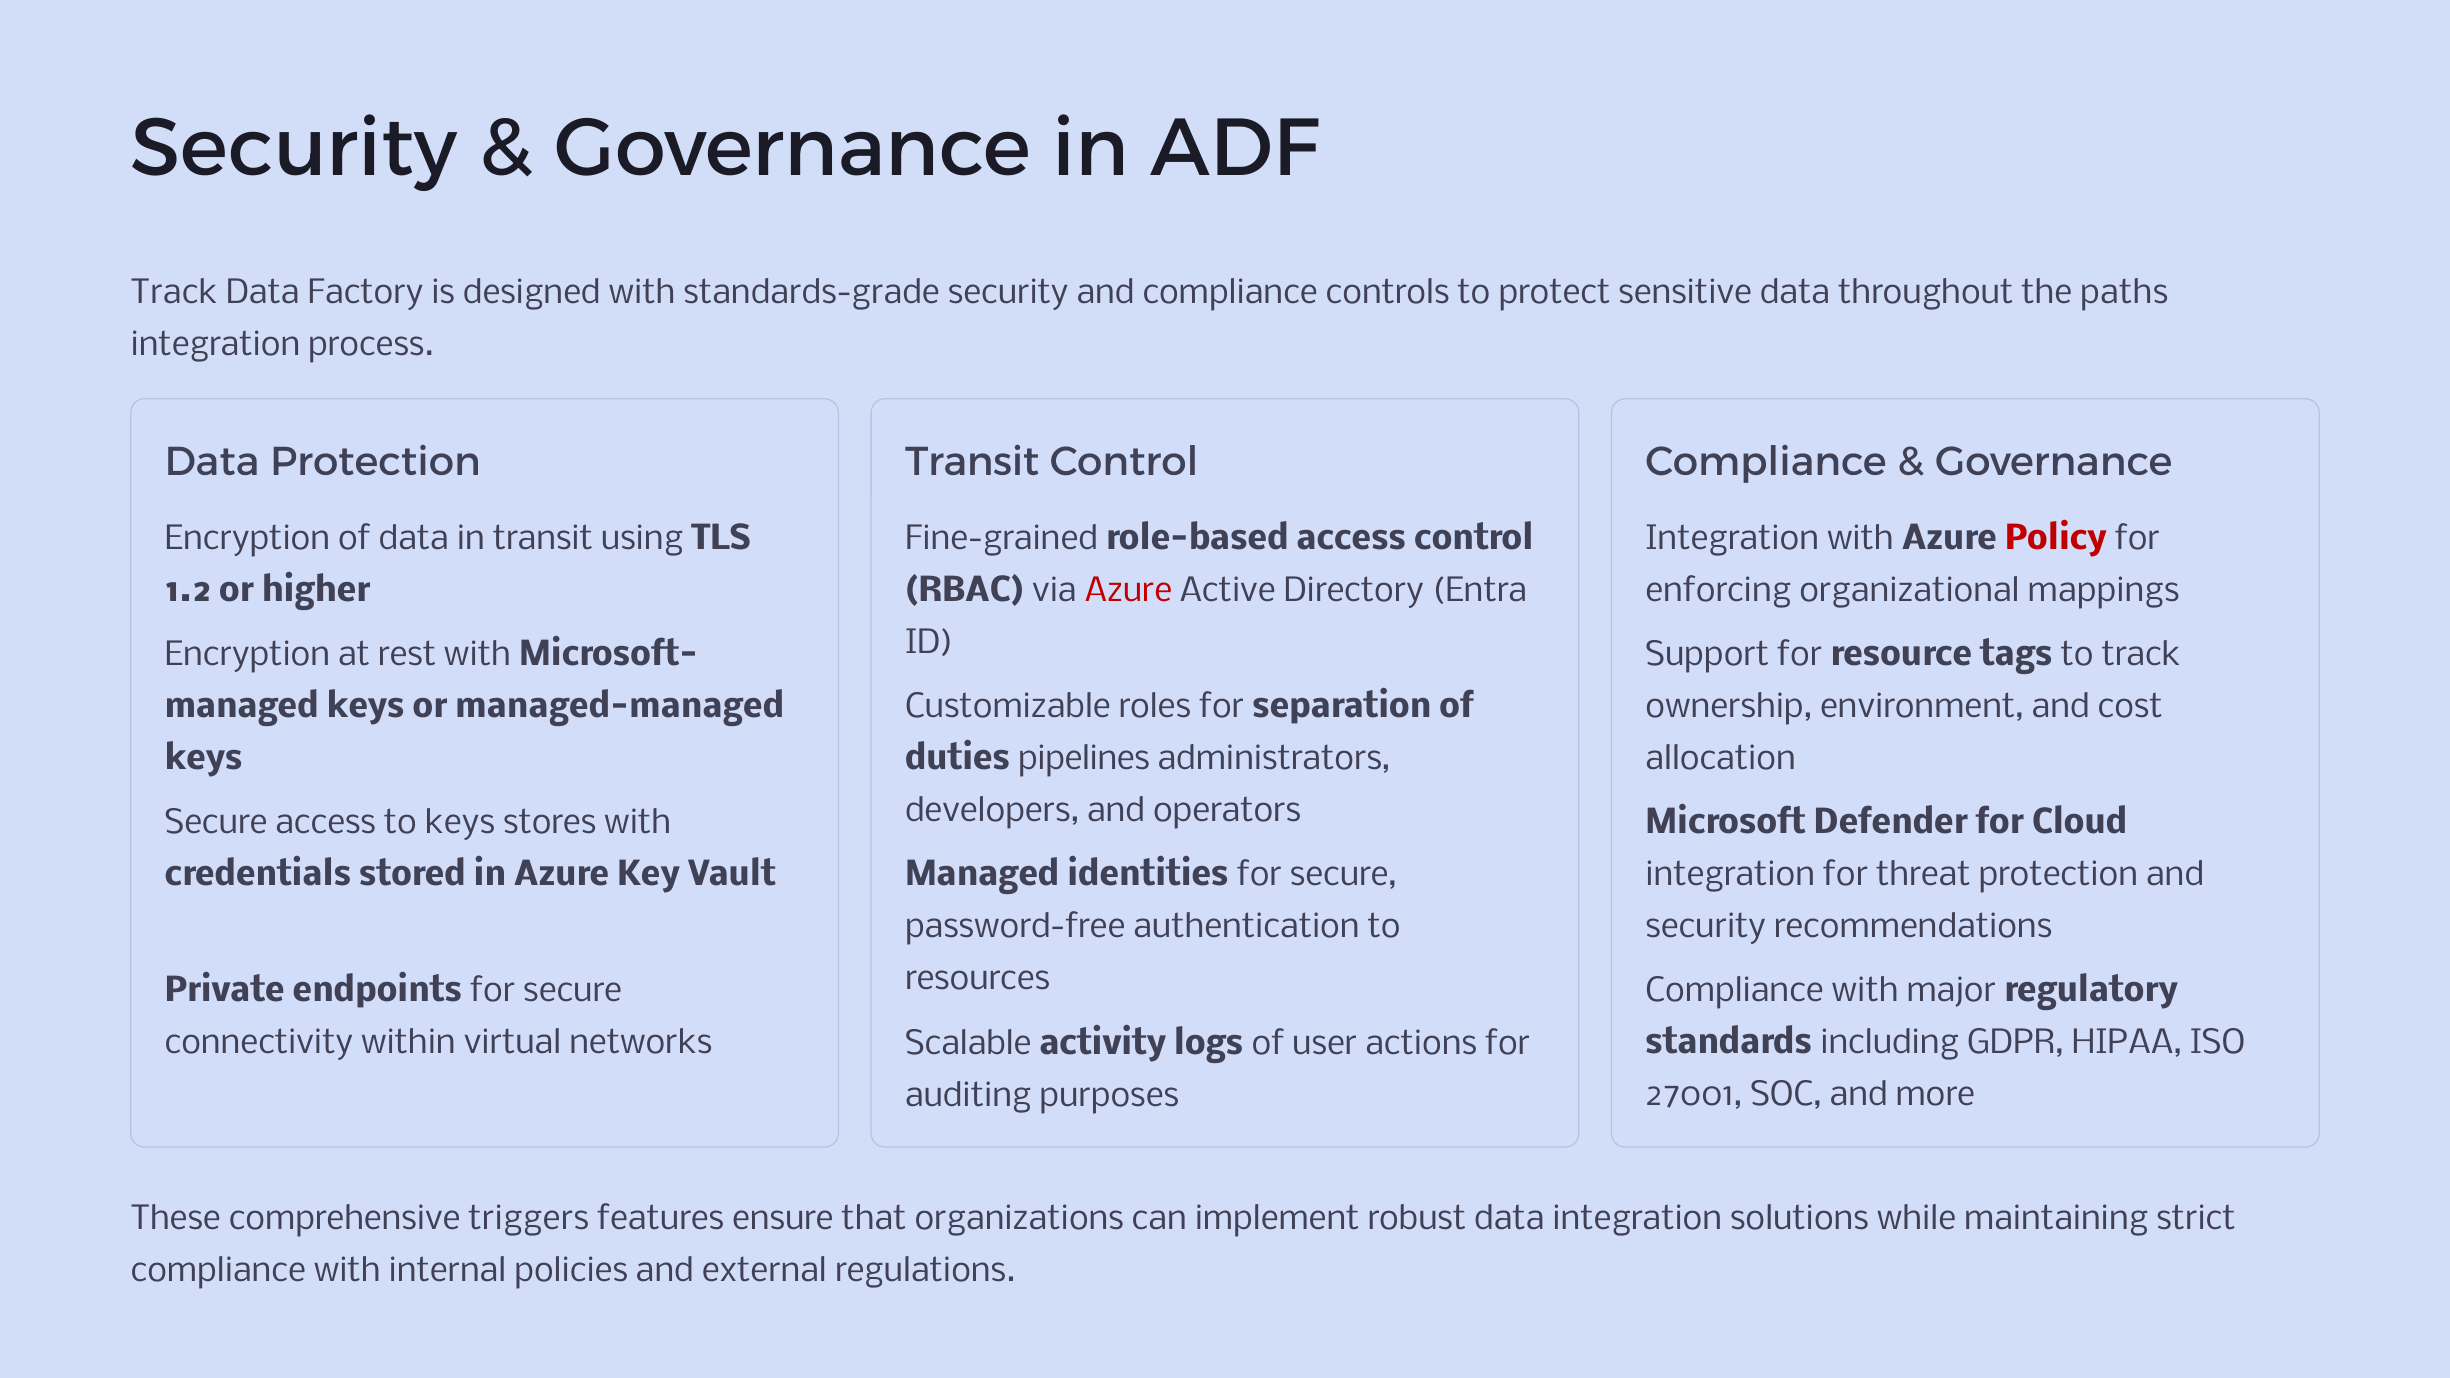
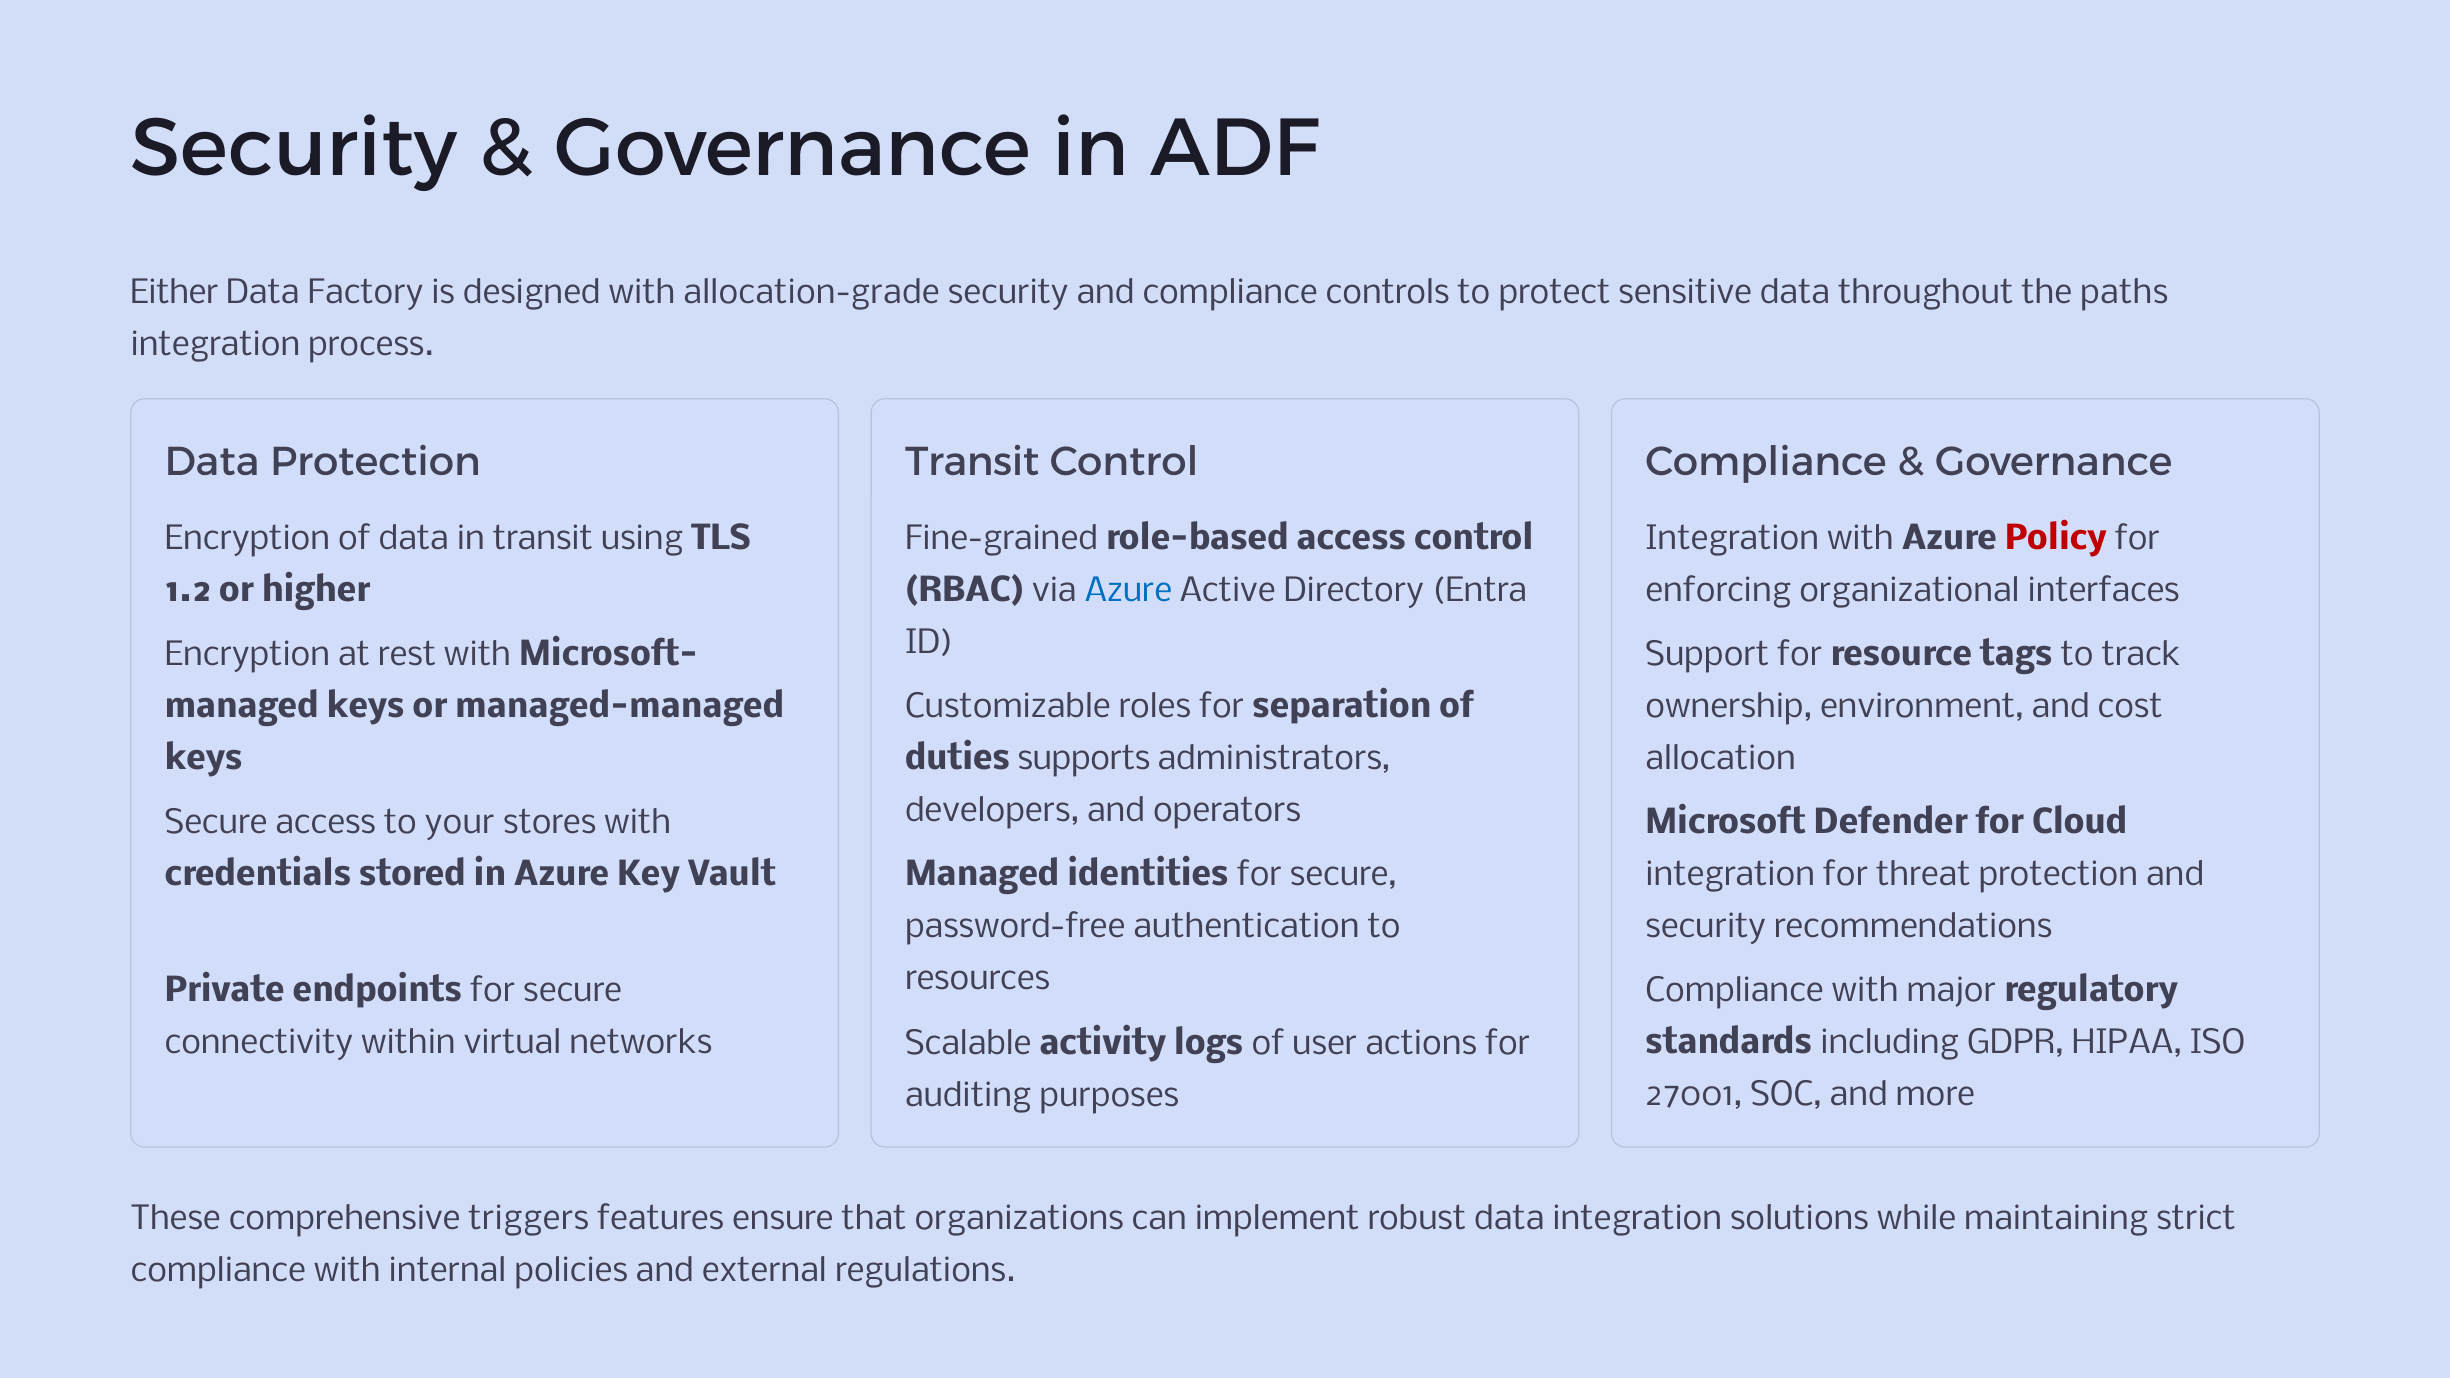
Track at (174, 293): Track -> Either
standards-grade: standards-grade -> allocation-grade
Azure at (1128, 591) colour: red -> blue
mappings: mappings -> interfaces
pipelines: pipelines -> supports
to keys: keys -> your
